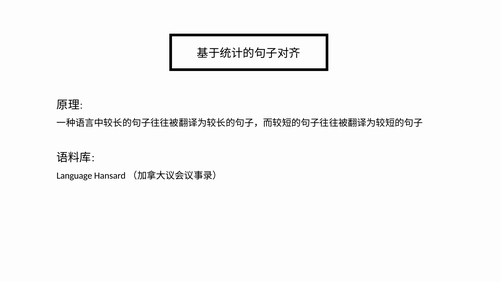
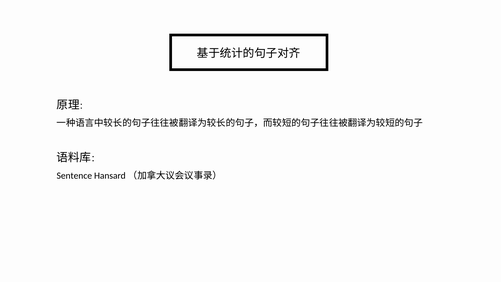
Language: Language -> Sentence
